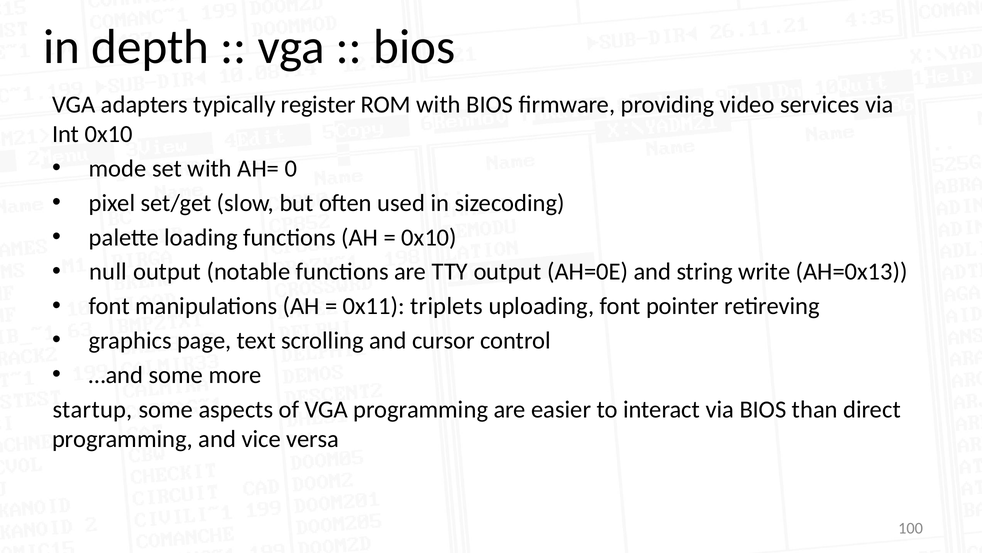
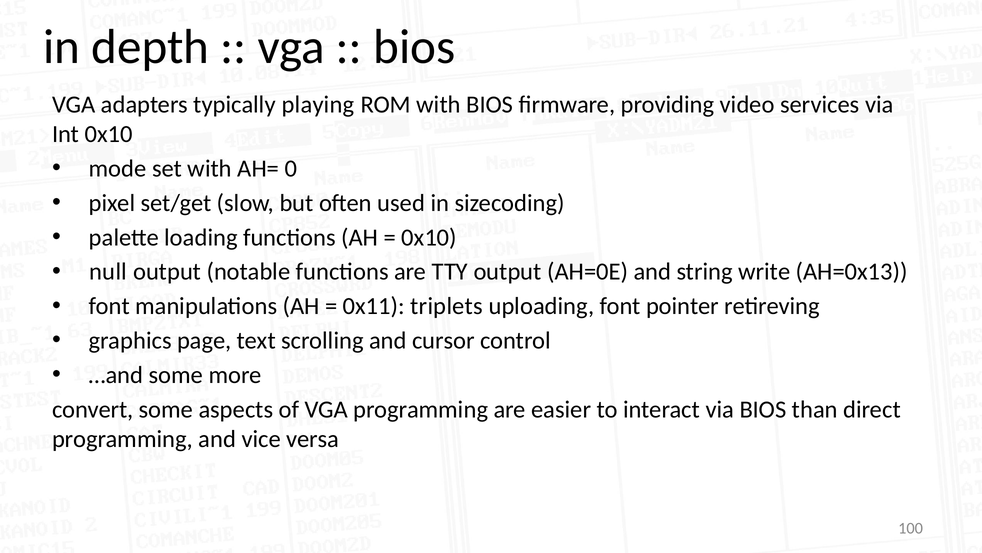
register: register -> playing
startup: startup -> convert
